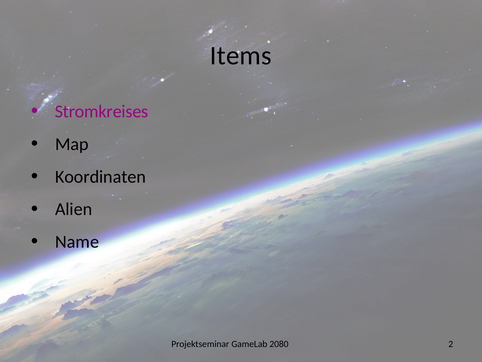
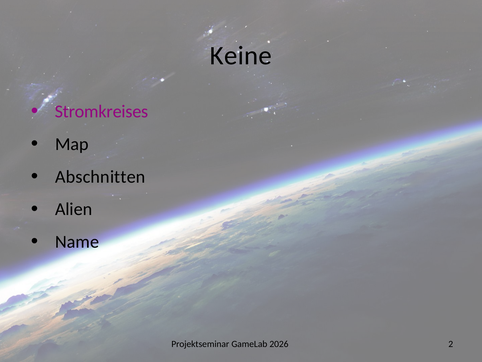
Items: Items -> Keine
Koordinaten: Koordinaten -> Abschnitten
2080: 2080 -> 2026
